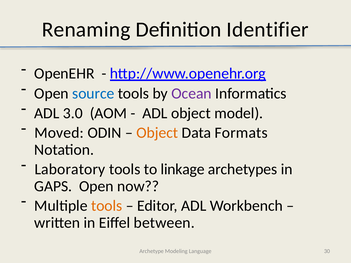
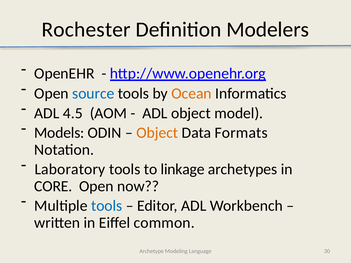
Renaming: Renaming -> Rochester
Identifier: Identifier -> Modelers
Ocean colour: purple -> orange
3.0: 3.0 -> 4.5
Moved: Moved -> Models
GAPS: GAPS -> CORE
tools at (107, 206) colour: orange -> blue
between: between -> common
